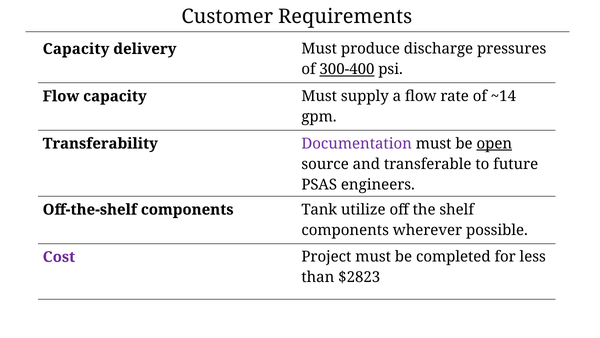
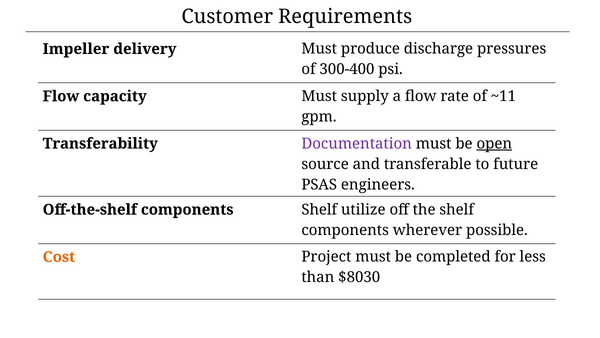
Capacity at (76, 49): Capacity -> Impeller
300-400 underline: present -> none
~14: ~14 -> ~11
components Tank: Tank -> Shelf
Cost colour: purple -> orange
$2823: $2823 -> $8030
